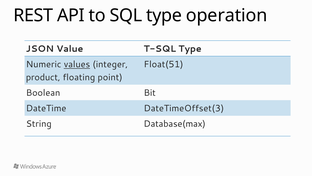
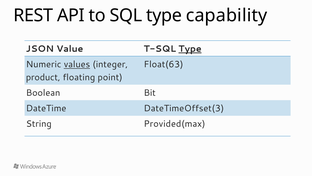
operation: operation -> capability
Type at (190, 49) underline: none -> present
Float(51: Float(51 -> Float(63
Database(max: Database(max -> Provided(max
